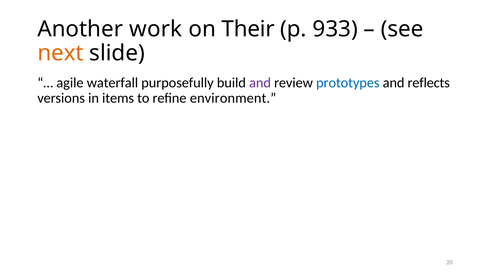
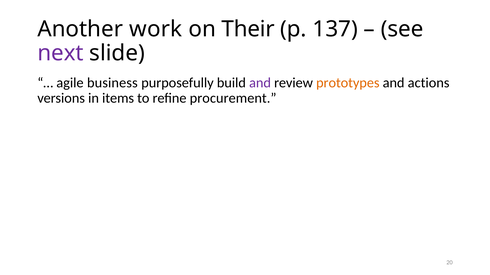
933: 933 -> 137
next colour: orange -> purple
waterfall: waterfall -> business
prototypes colour: blue -> orange
reflects: reflects -> actions
environment: environment -> procurement
